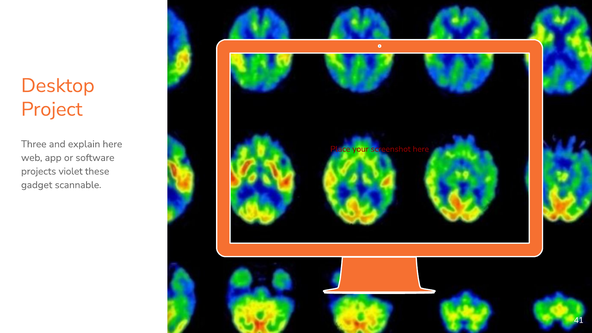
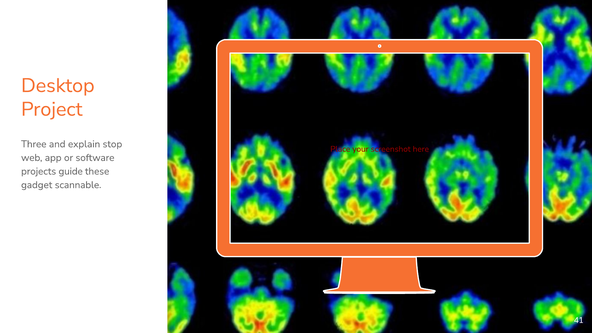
explain here: here -> stop
violet: violet -> guide
